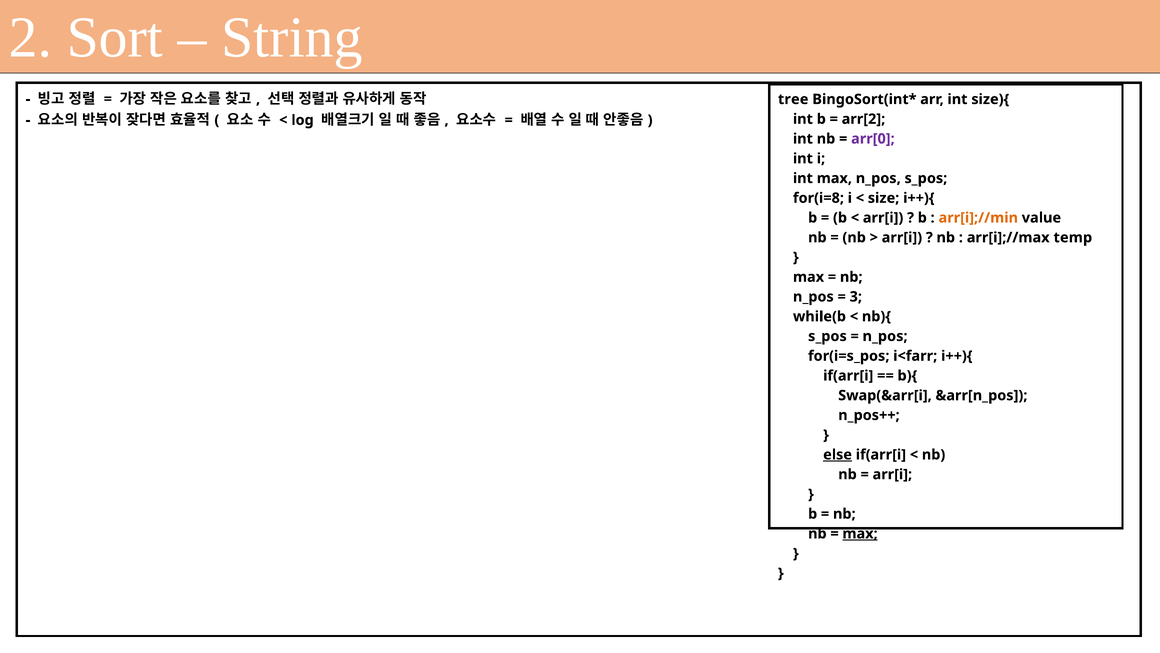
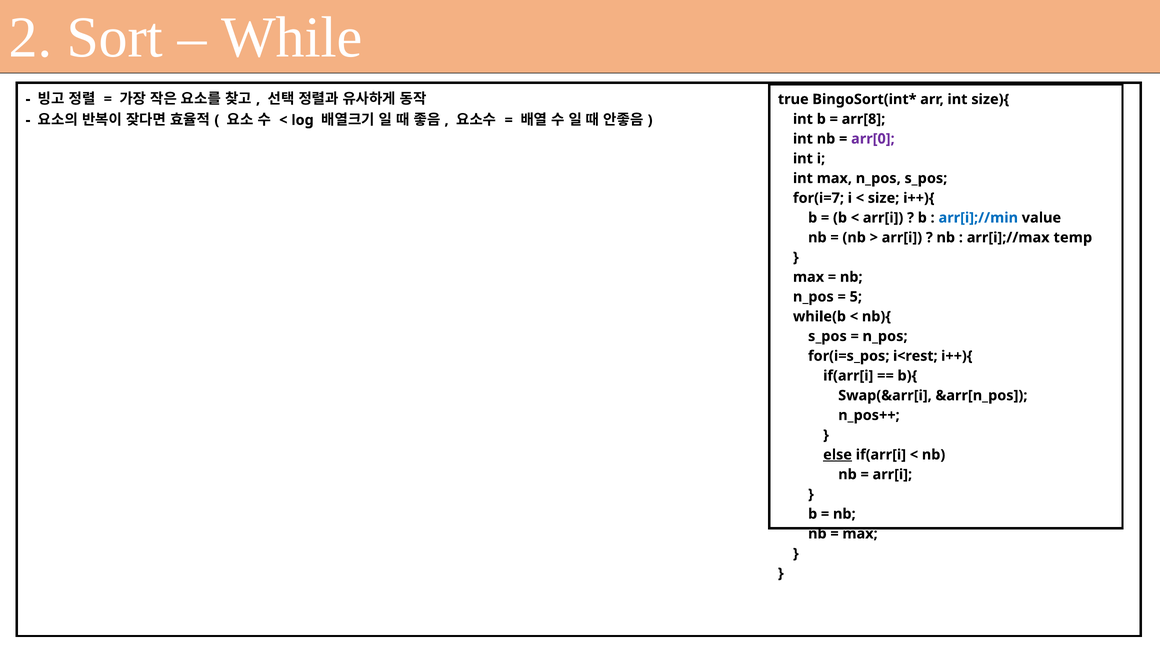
String: String -> While
tree: tree -> true
arr[2: arr[2 -> arr[8
for(i=8: for(i=8 -> for(i=7
arr[i];//min colour: orange -> blue
3: 3 -> 5
i<farr: i<farr -> i<rest
max at (860, 533) underline: present -> none
